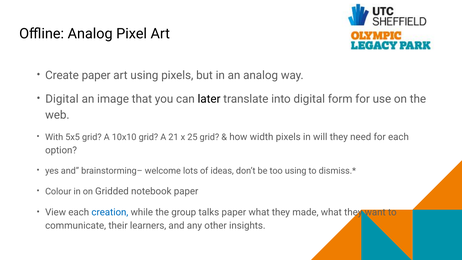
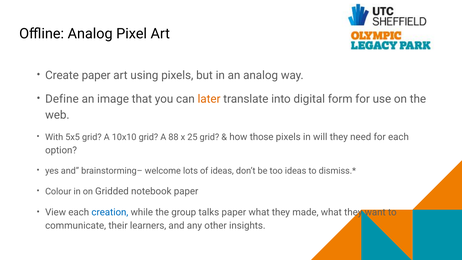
Digital at (62, 99): Digital -> Define
later colour: black -> orange
21: 21 -> 88
width: width -> those
too using: using -> ideas
